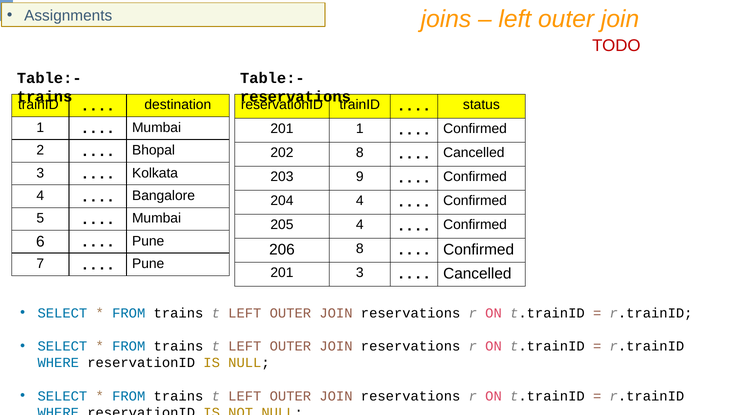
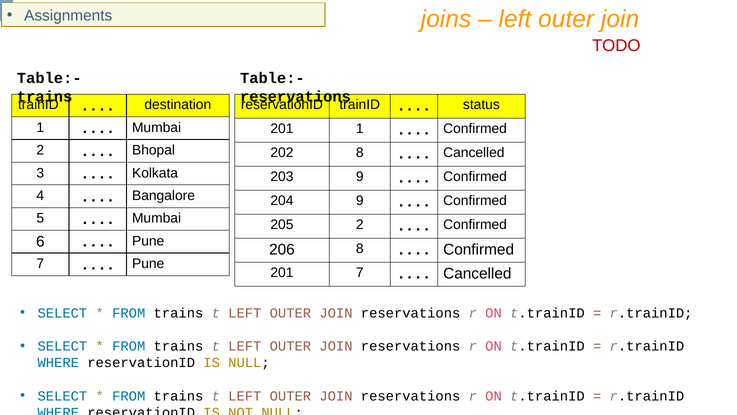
204 4: 4 -> 9
205 4: 4 -> 2
201 3: 3 -> 7
